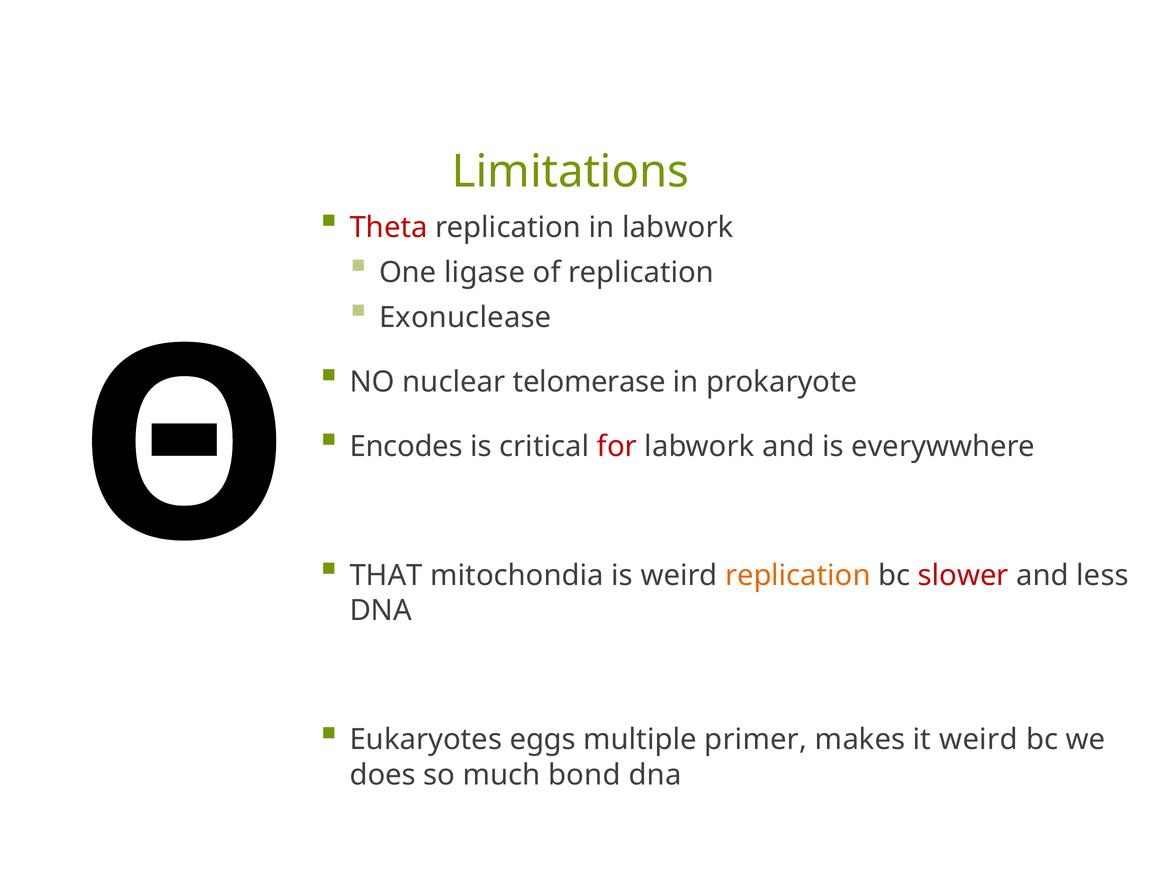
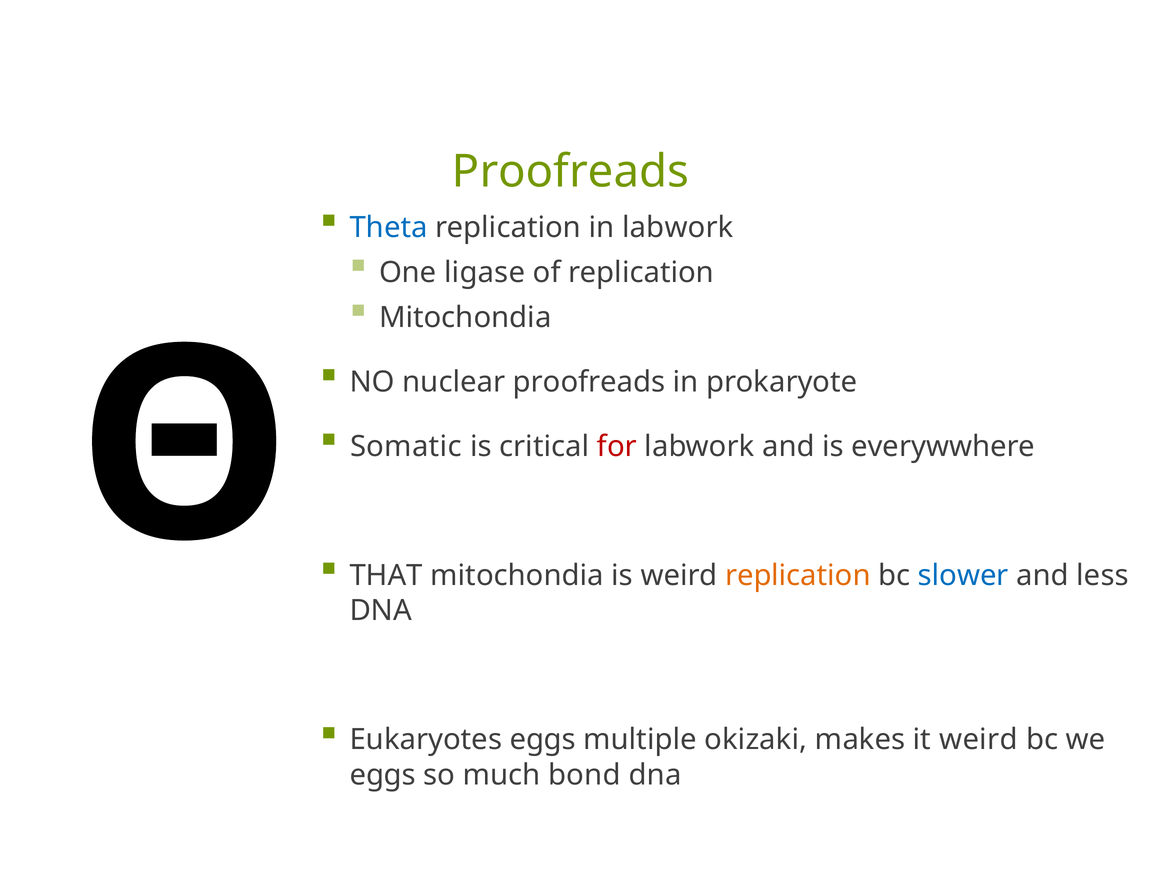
Limitations at (571, 172): Limitations -> Proofreads
Theta colour: red -> blue
Exonuclease at (465, 318): Exonuclease -> Mitochondia
nuclear telomerase: telomerase -> proofreads
Encodes: Encodes -> Somatic
slower colour: red -> blue
primer: primer -> okizaki
does at (383, 775): does -> eggs
